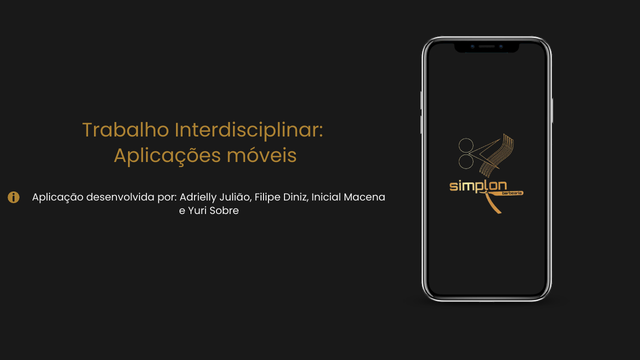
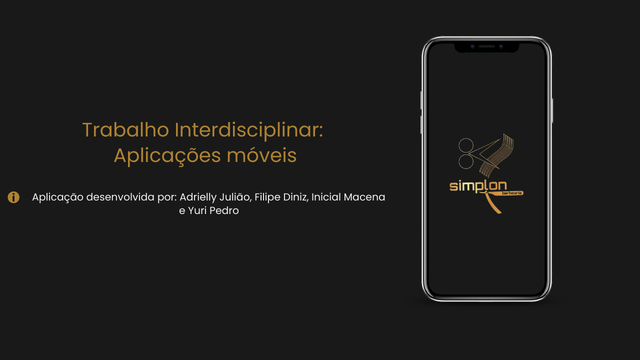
Sobre: Sobre -> Pedro
